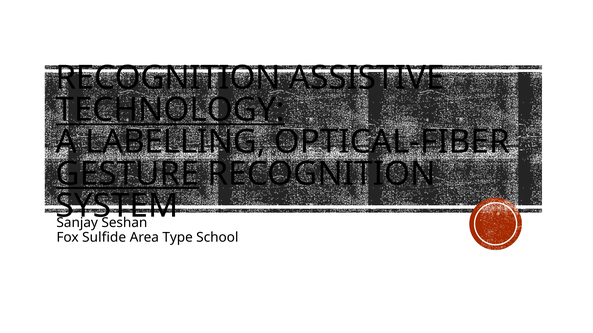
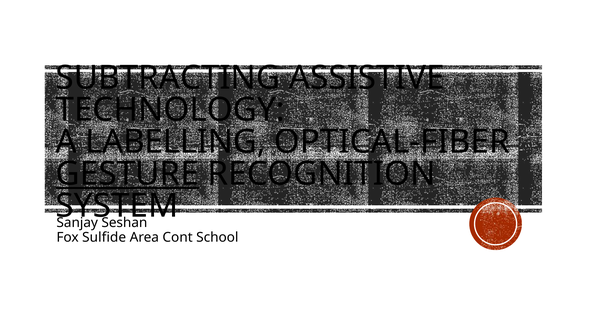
RECOGNITION at (168, 78): RECOGNITION -> SUBTRACTING
TECHNOLOGY underline: present -> none
Type: Type -> Cont
